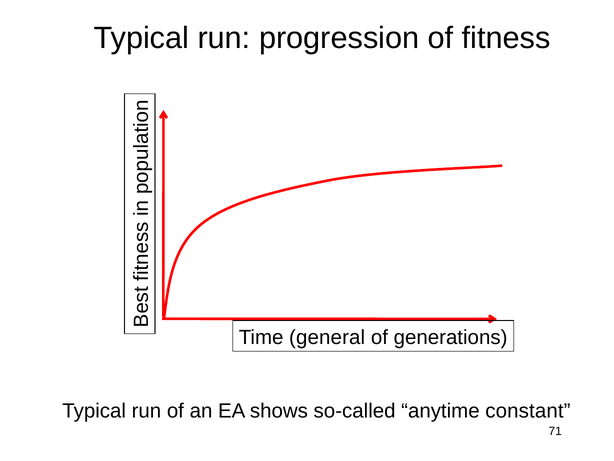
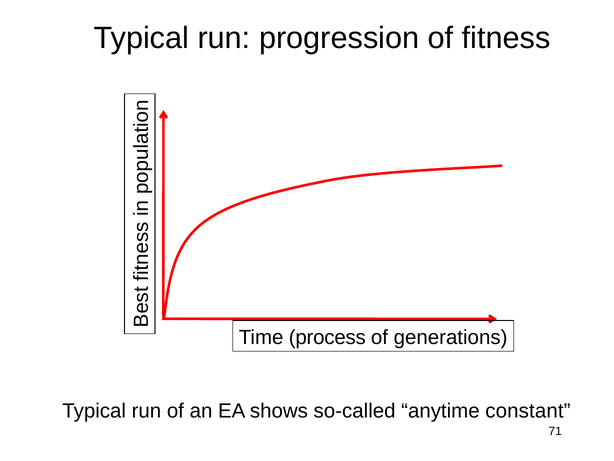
general: general -> process
